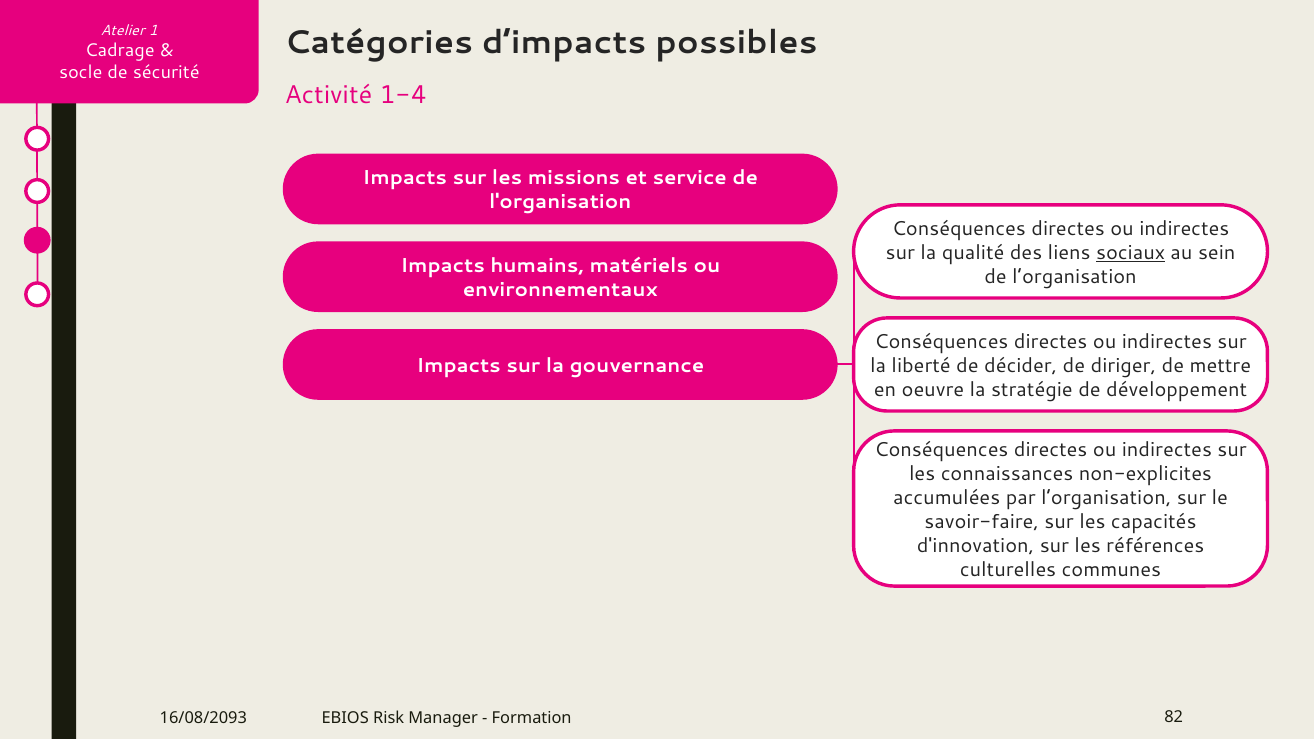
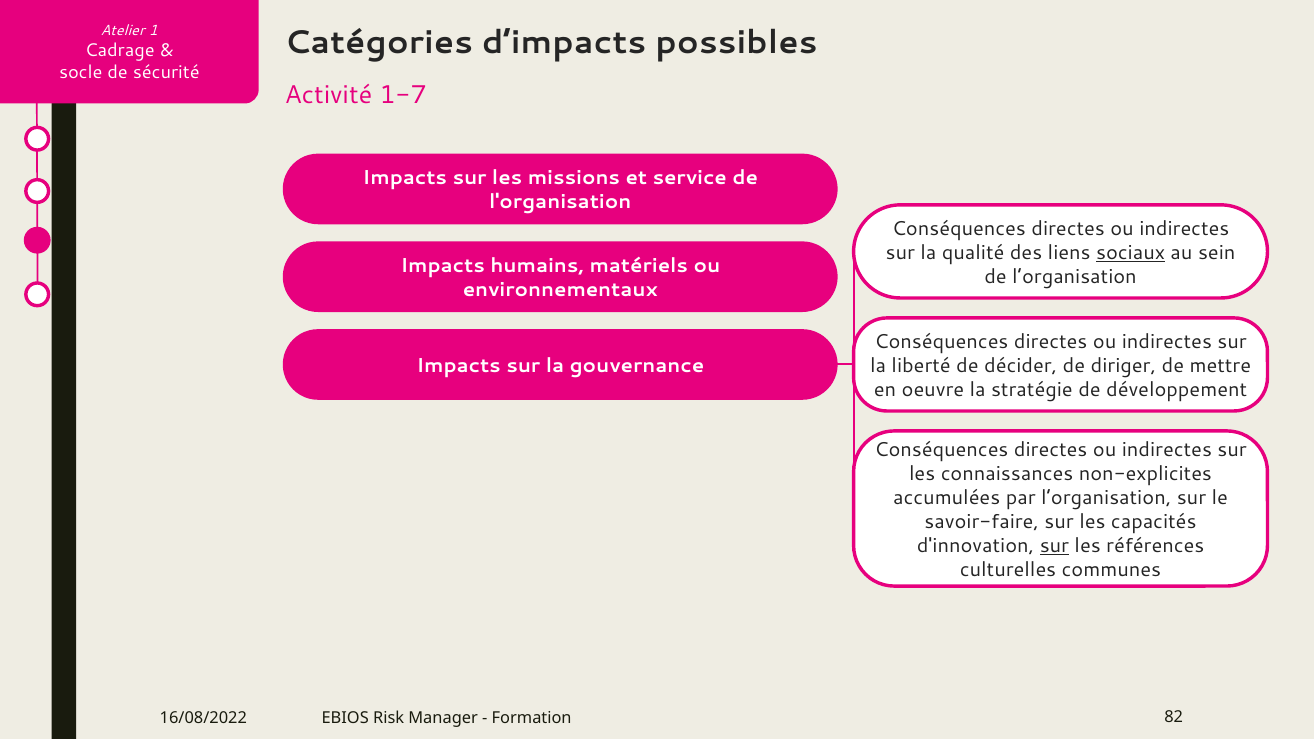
1-4: 1-4 -> 1-7
sur at (1054, 546) underline: none -> present
16/08/2093: 16/08/2093 -> 16/08/2022
